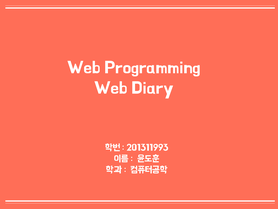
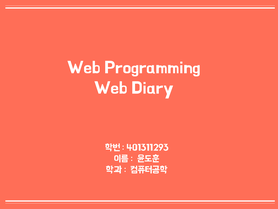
201311993: 201311993 -> 401311293
